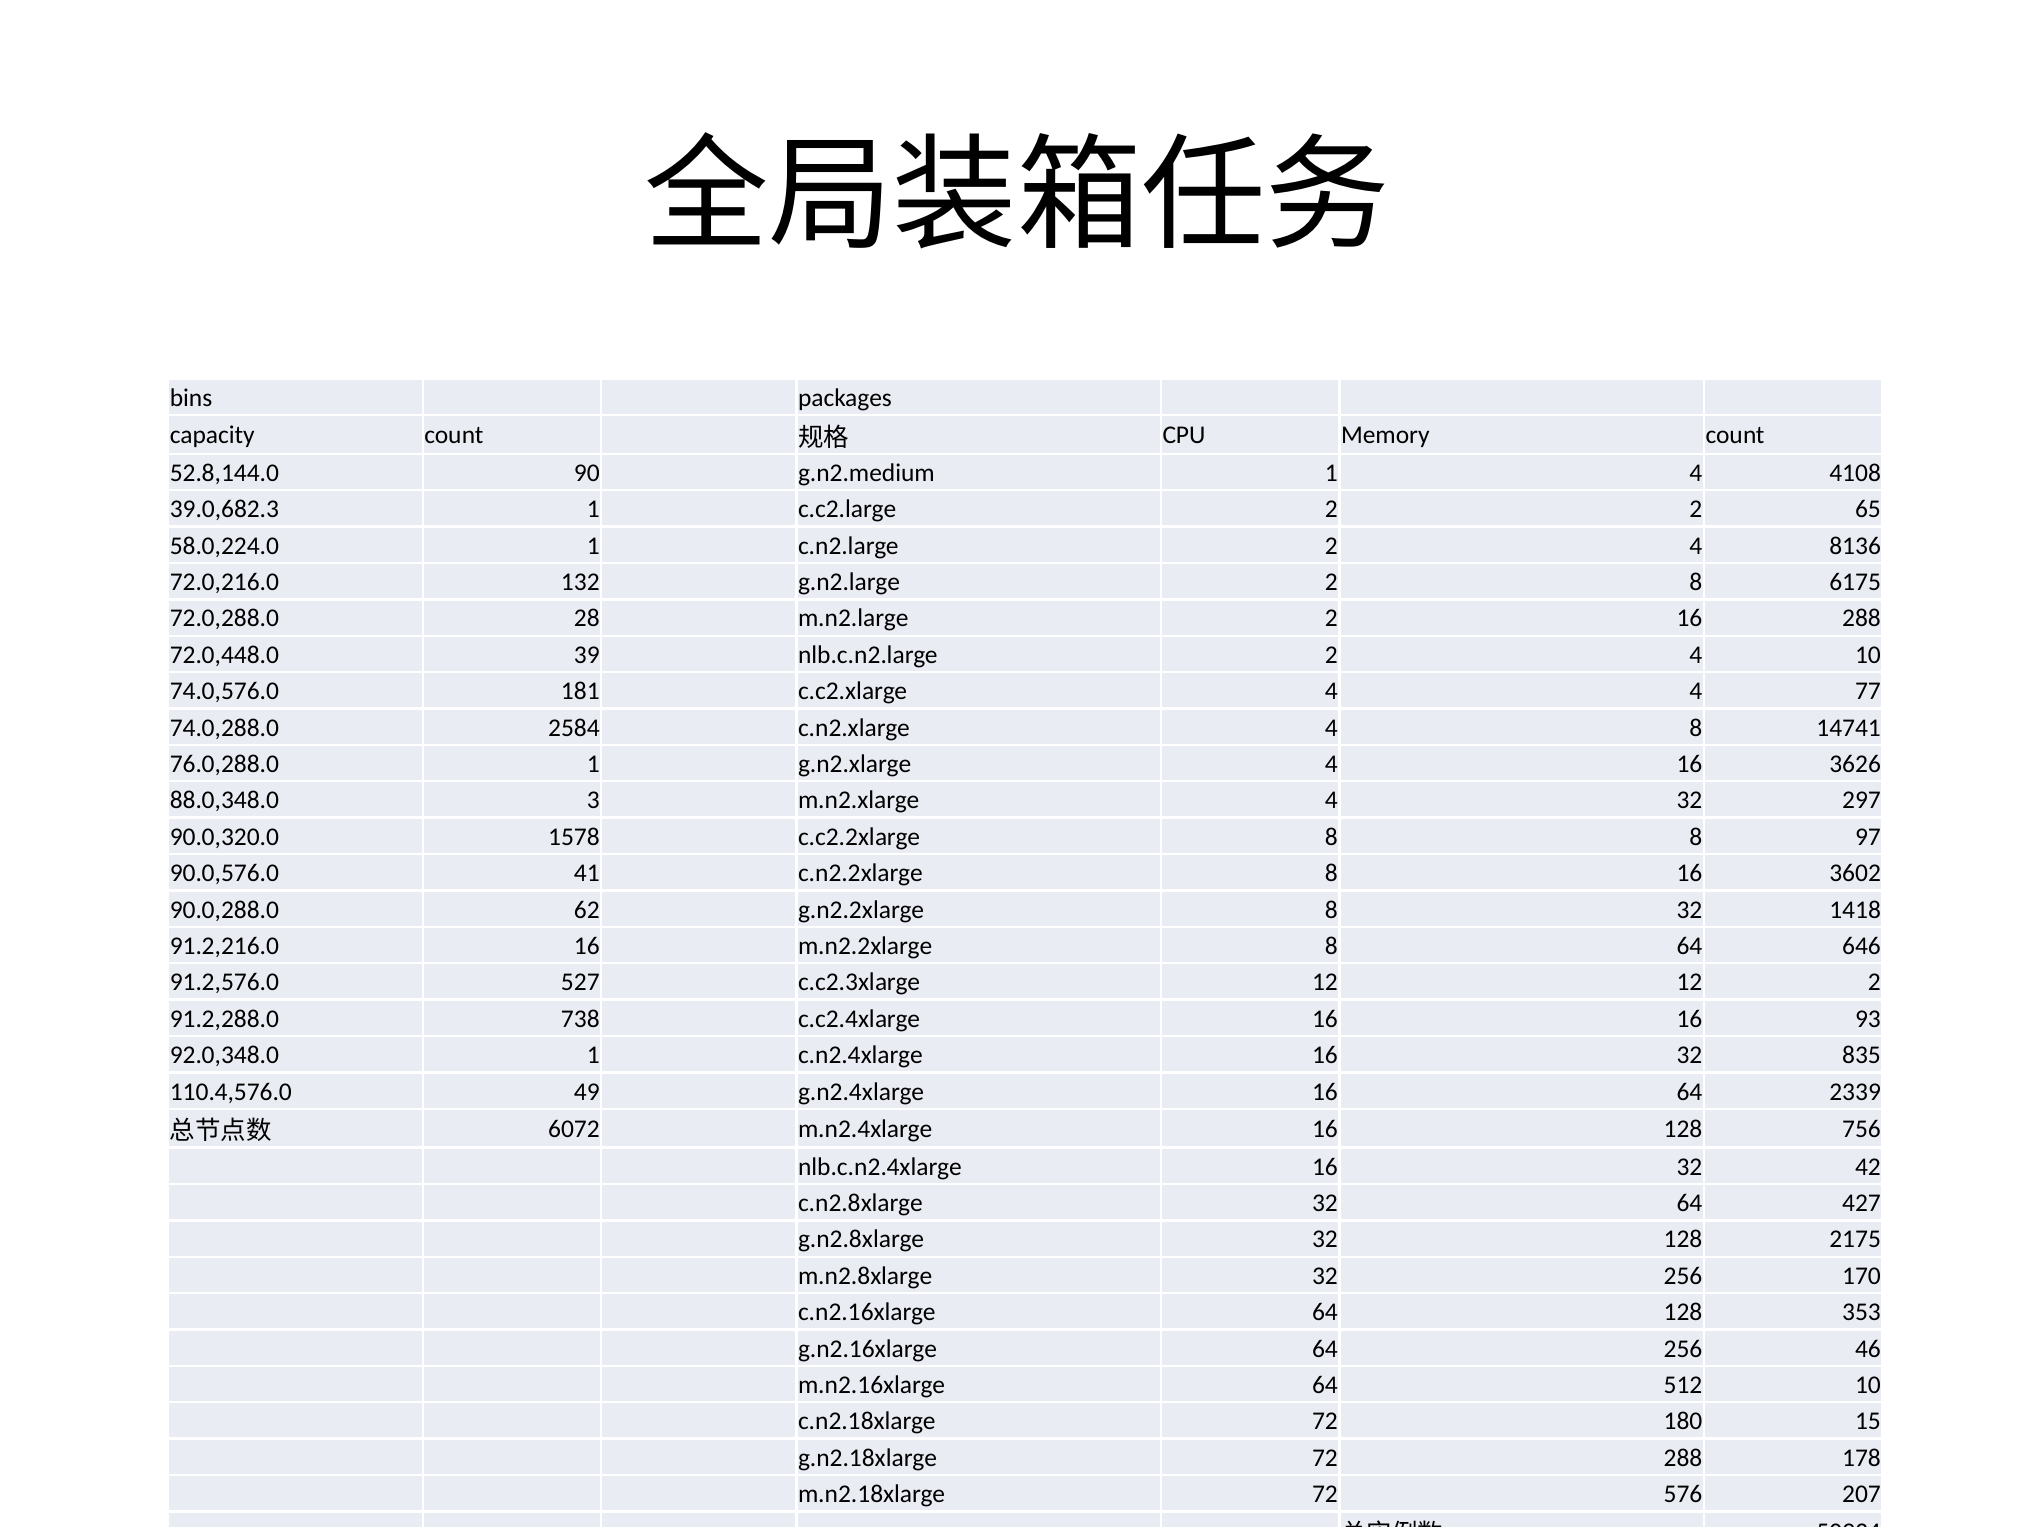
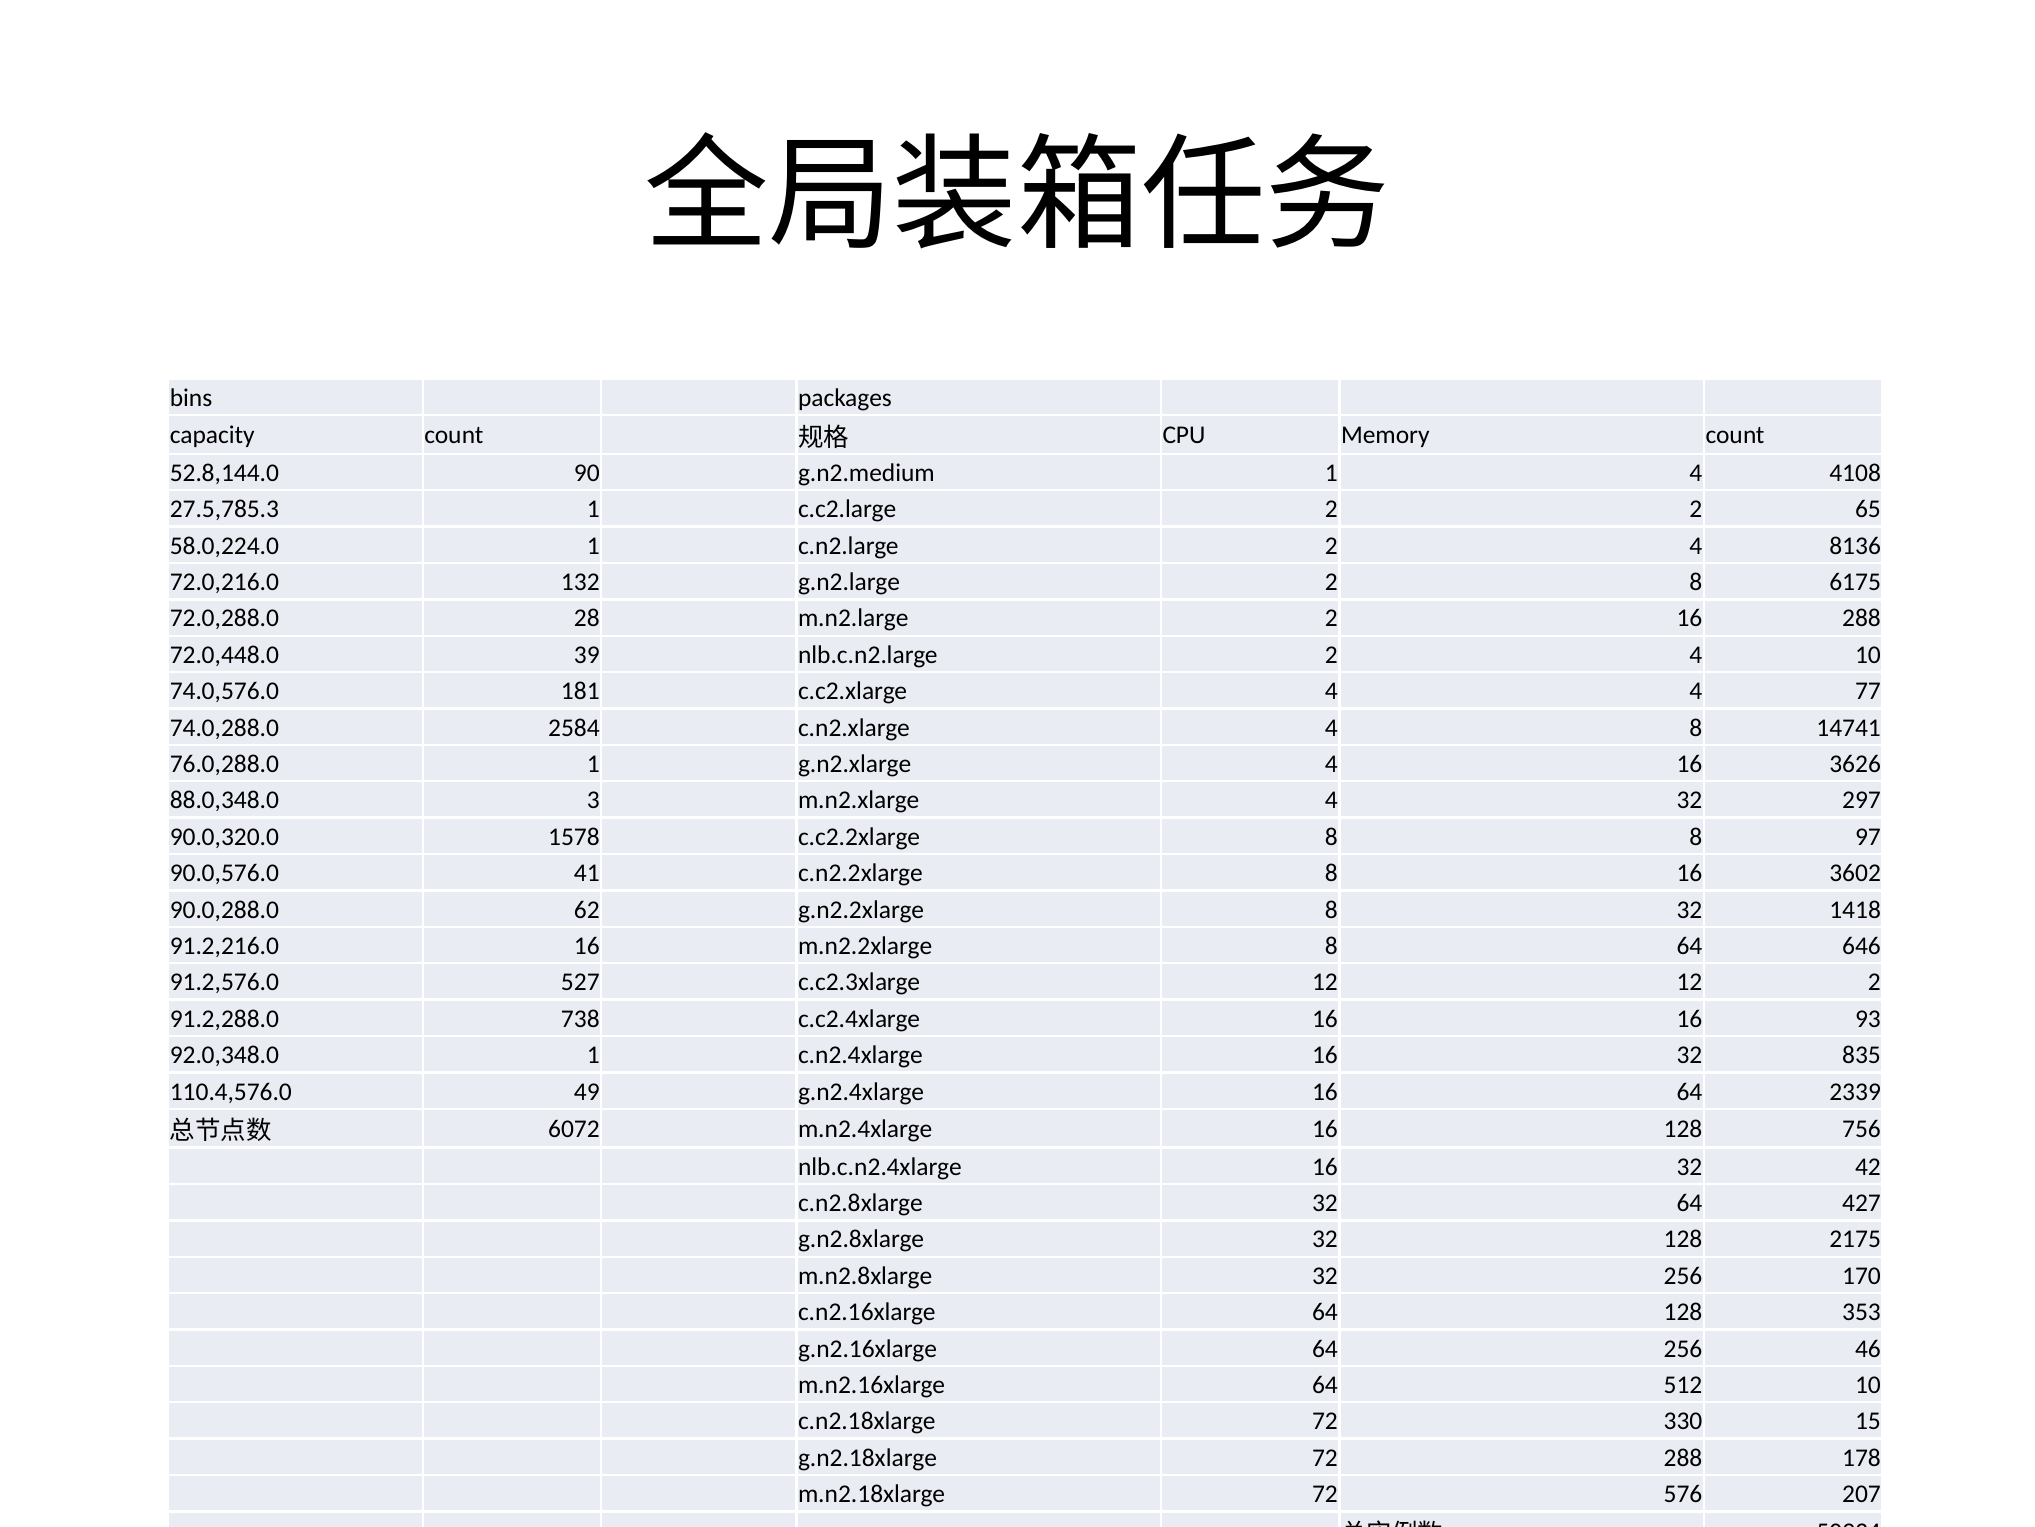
39.0,682.3: 39.0,682.3 -> 27.5,785.3
180: 180 -> 330
